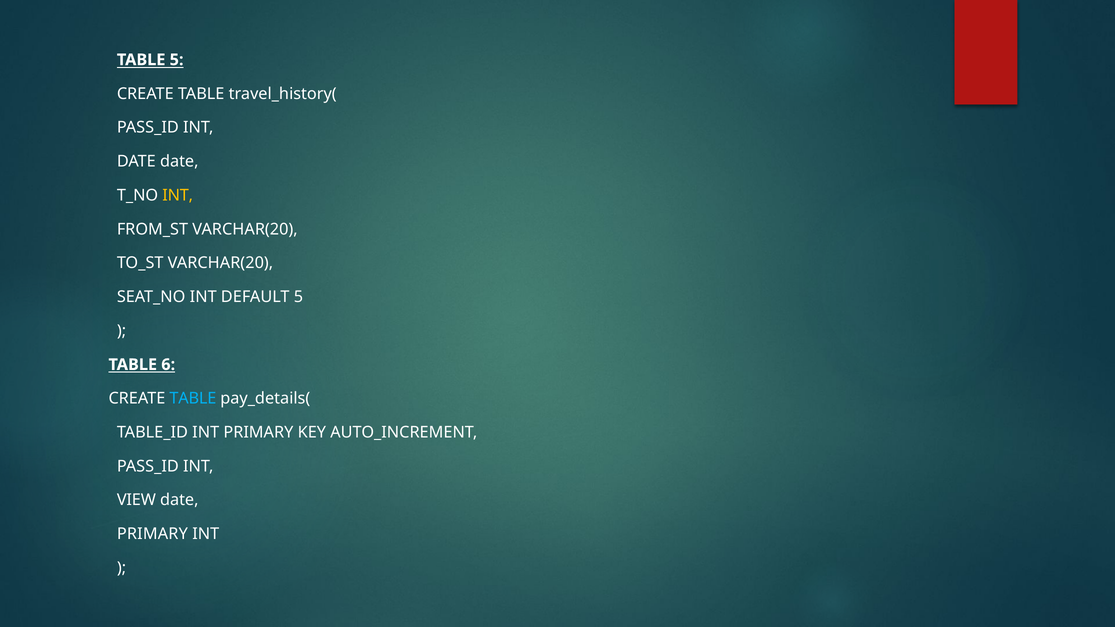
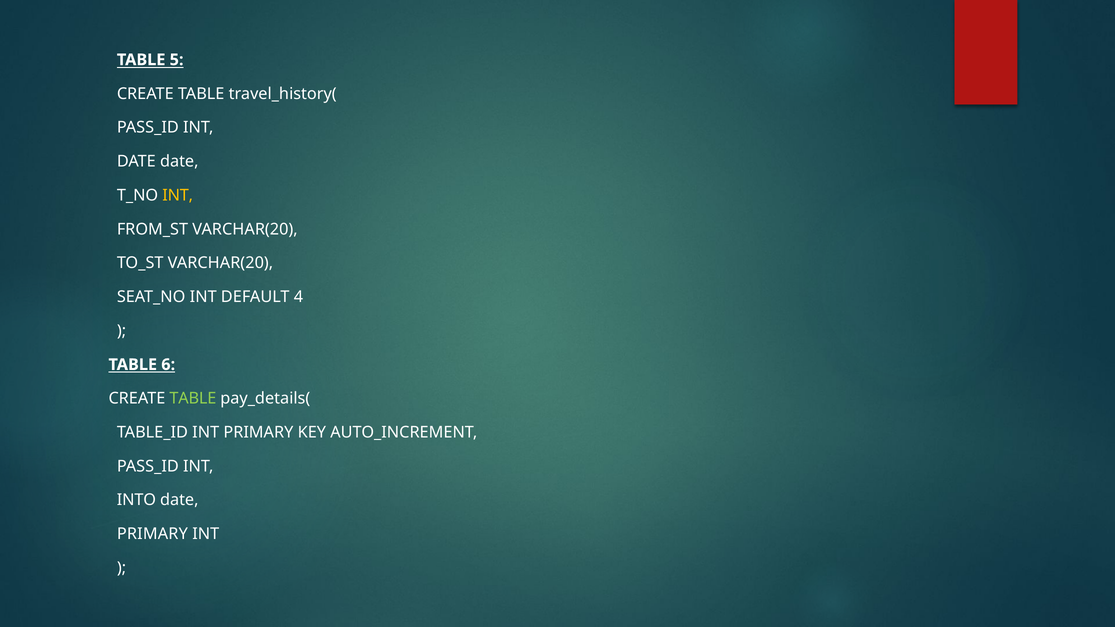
DEFAULT 5: 5 -> 4
TABLE at (193, 399) colour: light blue -> light green
VIEW: VIEW -> INTO
